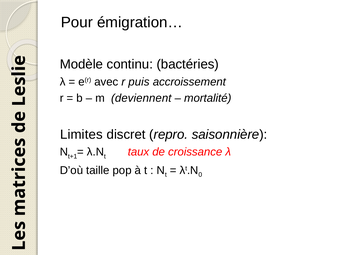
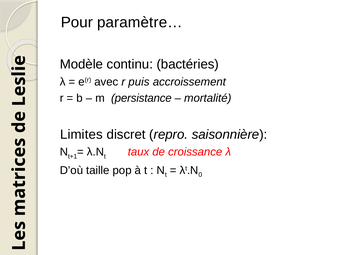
émigration…: émigration… -> paramètre…
deviennent: deviennent -> persistance
